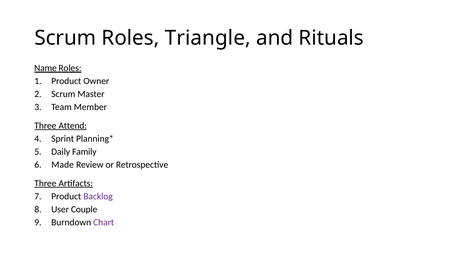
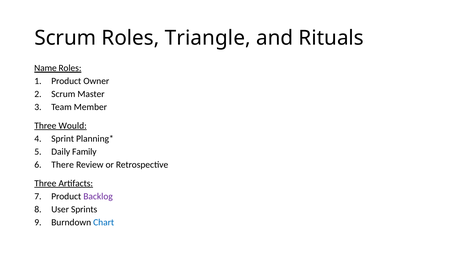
Attend: Attend -> Would
Made: Made -> There
Couple: Couple -> Sprints
Chart colour: purple -> blue
